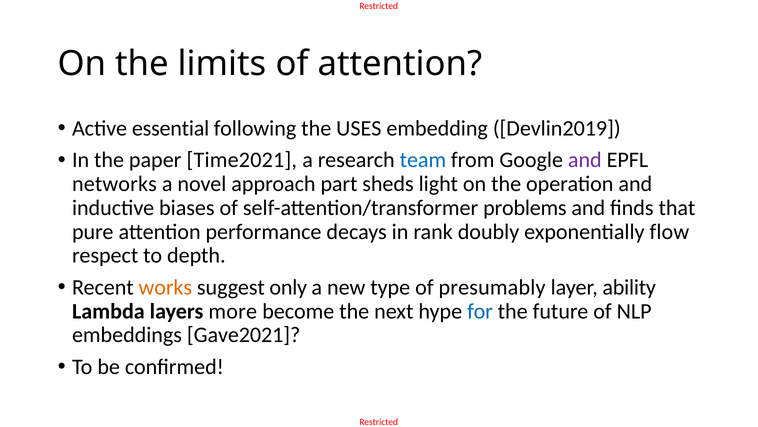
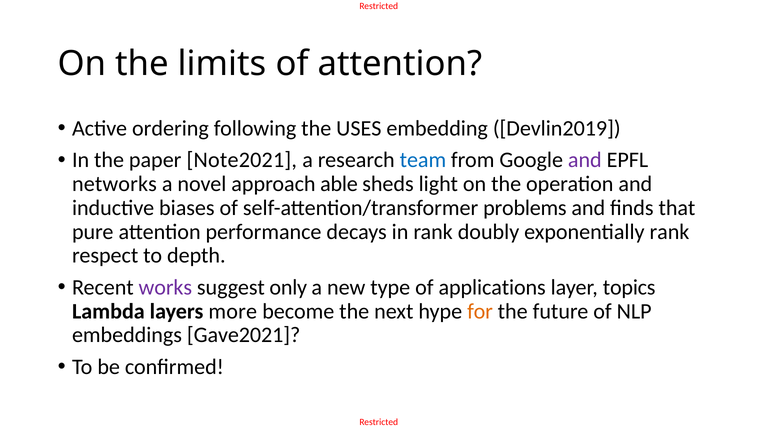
essential: essential -> ordering
Time2021: Time2021 -> Note2021
part: part -> able
exponentially flow: flow -> rank
works colour: orange -> purple
presumably: presumably -> applications
ability: ability -> topics
for colour: blue -> orange
